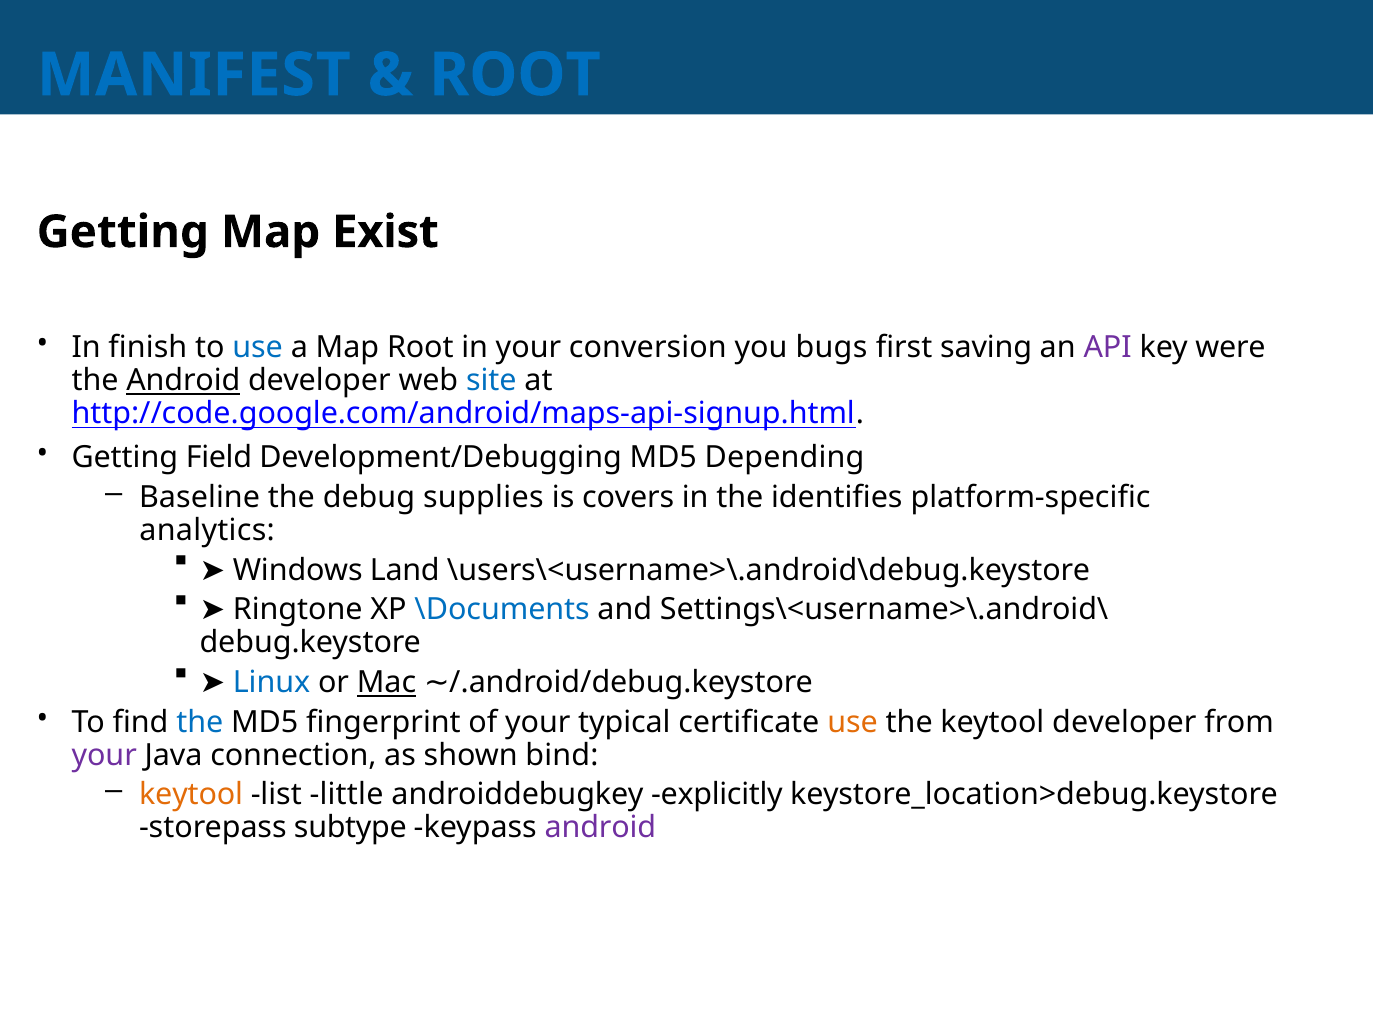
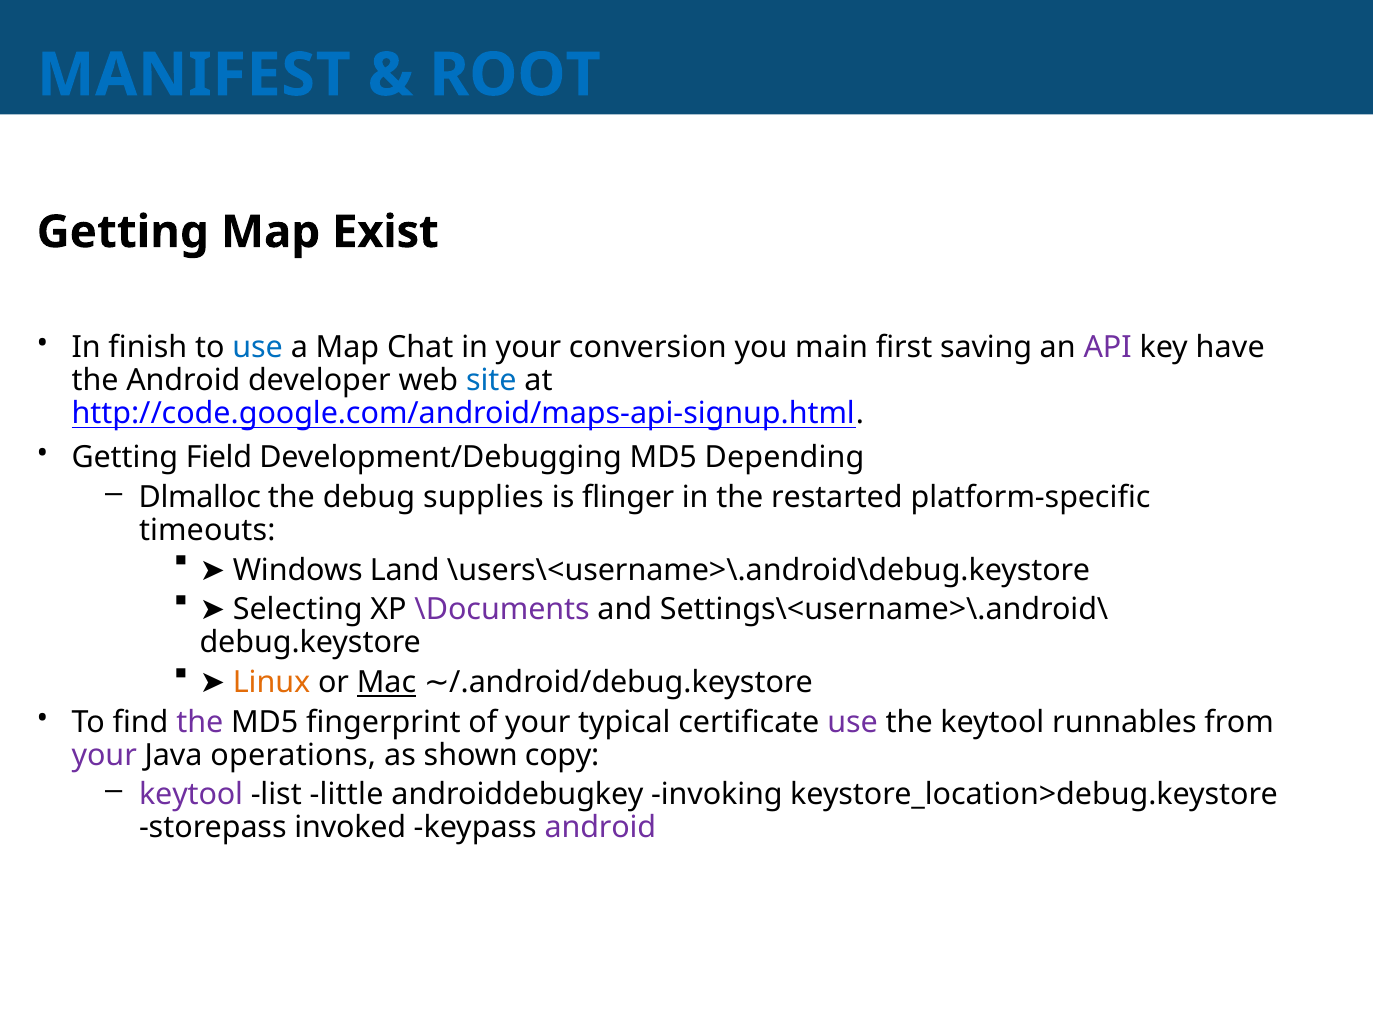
Map Root: Root -> Chat
bugs: bugs -> main
were: were -> have
Android at (183, 381) underline: present -> none
Baseline: Baseline -> Dlmalloc
covers: covers -> flinger
identifies: identifies -> restarted
analytics: analytics -> timeouts
Ringtone: Ringtone -> Selecting
\Documents colour: blue -> purple
Linux colour: blue -> orange
the at (200, 722) colour: blue -> purple
use at (853, 722) colour: orange -> purple
keytool developer: developer -> runnables
connection: connection -> operations
bind: bind -> copy
keytool at (191, 795) colour: orange -> purple
explicitly: explicitly -> invoking
subtype: subtype -> invoked
